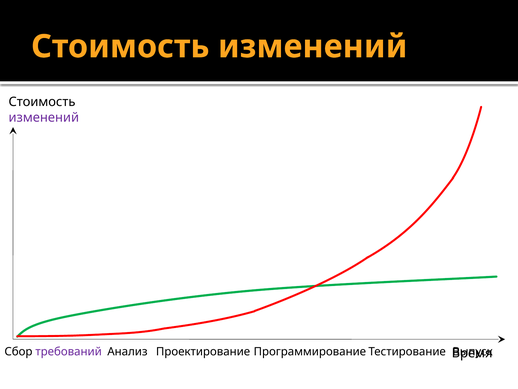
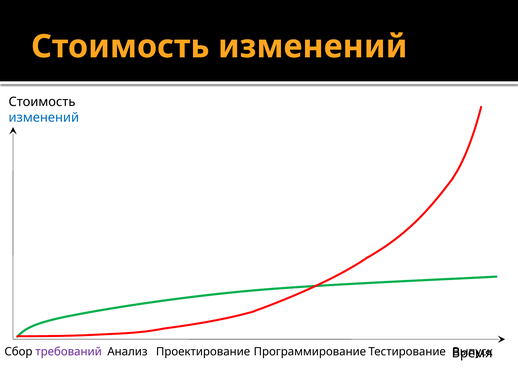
изменений at (44, 117) colour: purple -> blue
